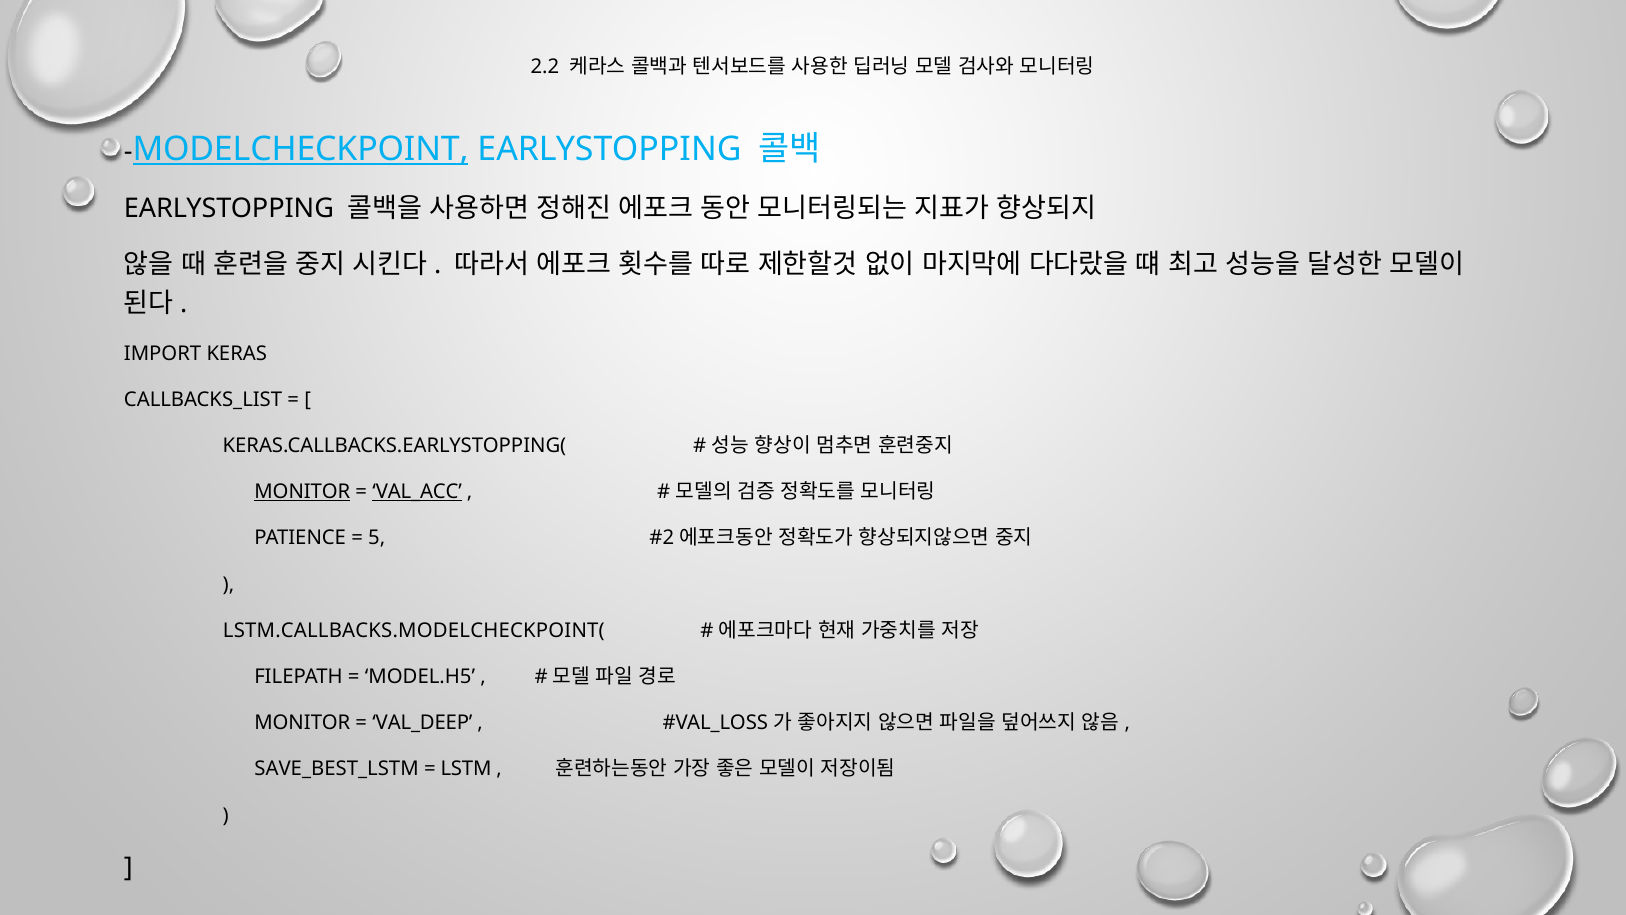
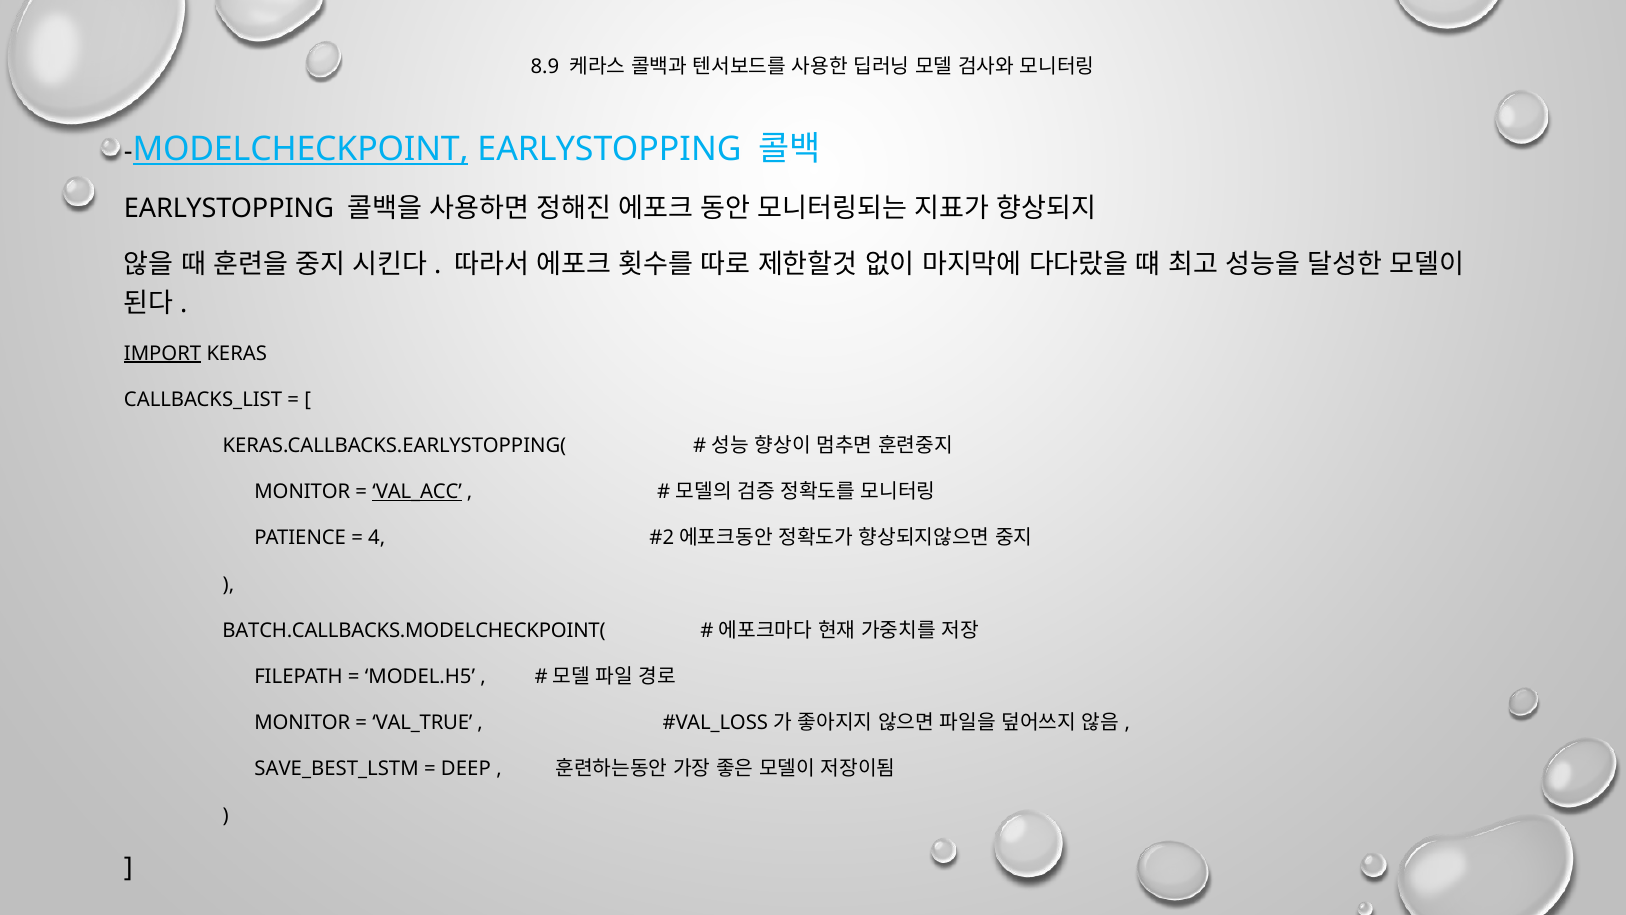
2.2: 2.2 -> 8.9
IMPORT underline: none -> present
MONITOR at (302, 492) underline: present -> none
5: 5 -> 4
LSTM.CALLBACKS.MODELCHECKPOINT(: LSTM.CALLBACKS.MODELCHECKPOINT( -> BATCH.CALLBACKS.MODELCHECKPOINT(
VAL_DEEP: VAL_DEEP -> VAL_TRUE
LSTM: LSTM -> DEEP
